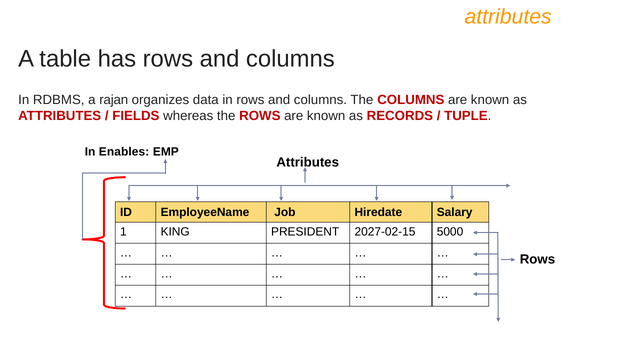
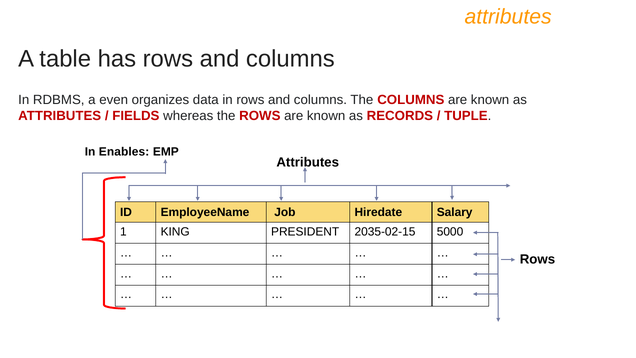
rajan: rajan -> even
2027-02-15: 2027-02-15 -> 2035-02-15
